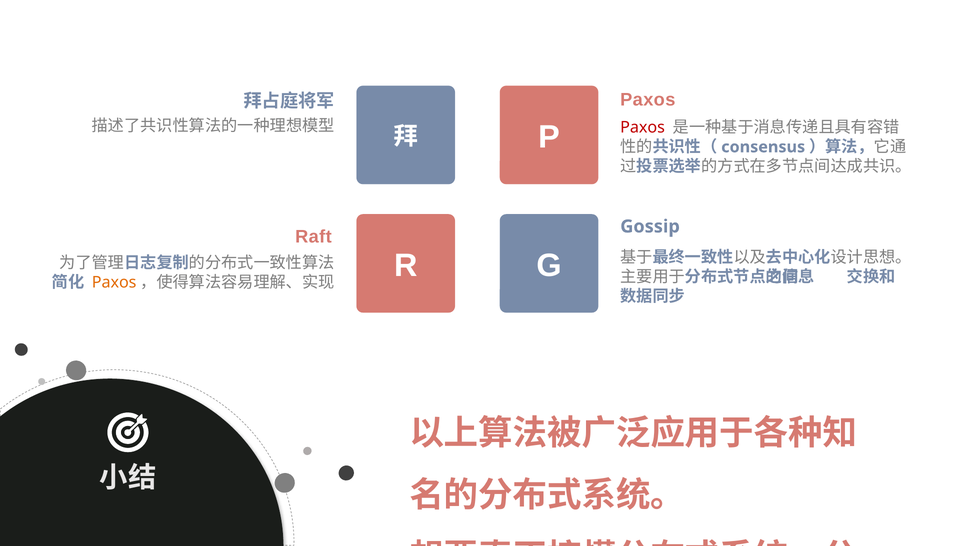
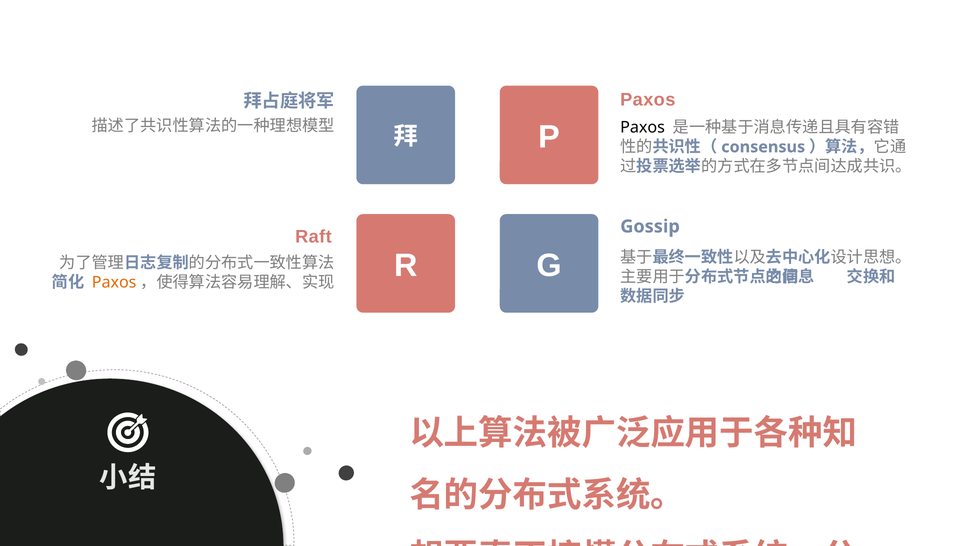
Paxos at (643, 128) colour: red -> black
